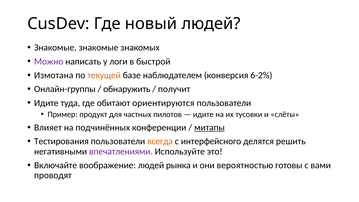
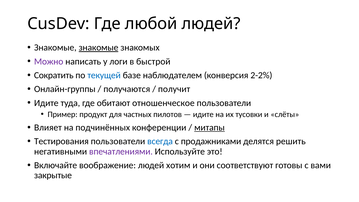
новый: новый -> любой
знакомые at (99, 48) underline: none -> present
Измотана: Измотана -> Сократить
текущей colour: orange -> blue
6-2%: 6-2% -> 2-2%
обнаружить: обнаружить -> получаются
ориентируются: ориентируются -> отношенческое
всегда colour: orange -> blue
интерфейсного: интерфейсного -> продажниками
рынка: рынка -> хотим
вероятностью: вероятностью -> соответствуют
проводят: проводят -> закрытые
